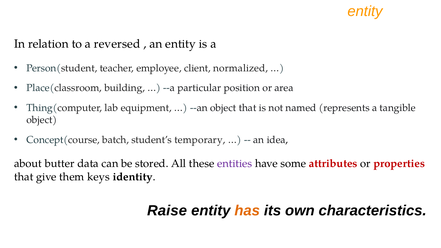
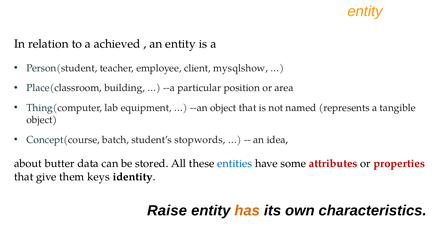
reversed: reversed -> achieved
normalized: normalized -> mysqlshow
temporary: temporary -> stopwords
entities colour: purple -> blue
